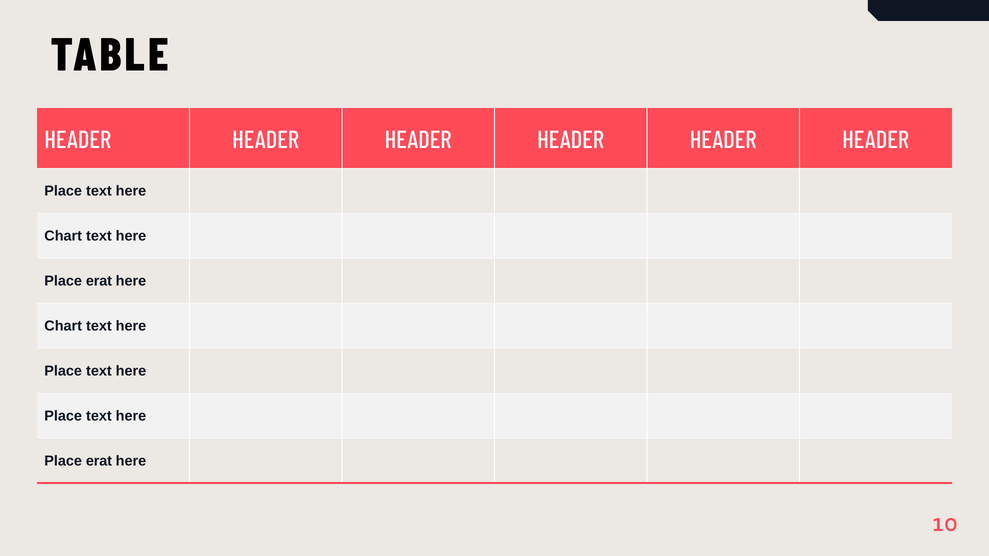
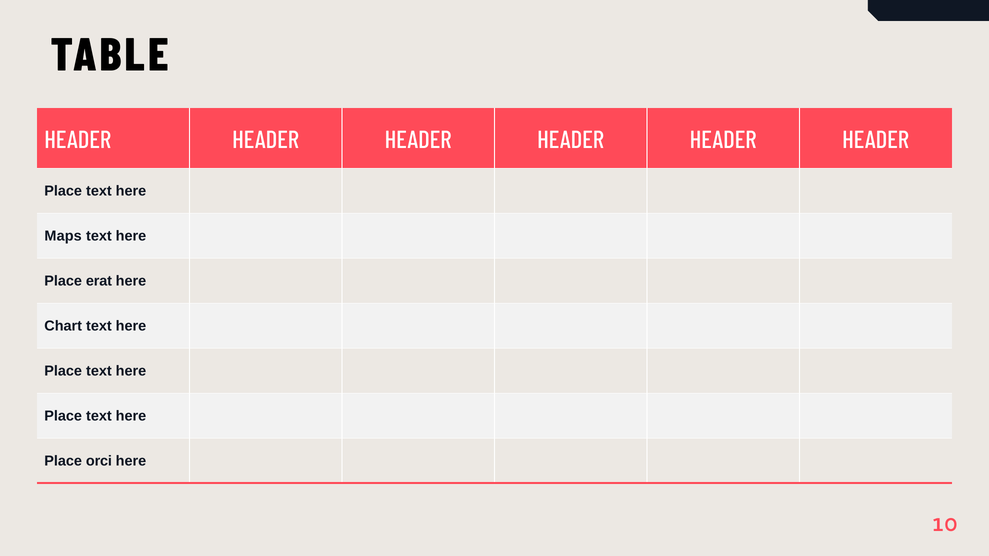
Chart at (63, 236): Chart -> Maps
erat at (99, 461): erat -> orci
